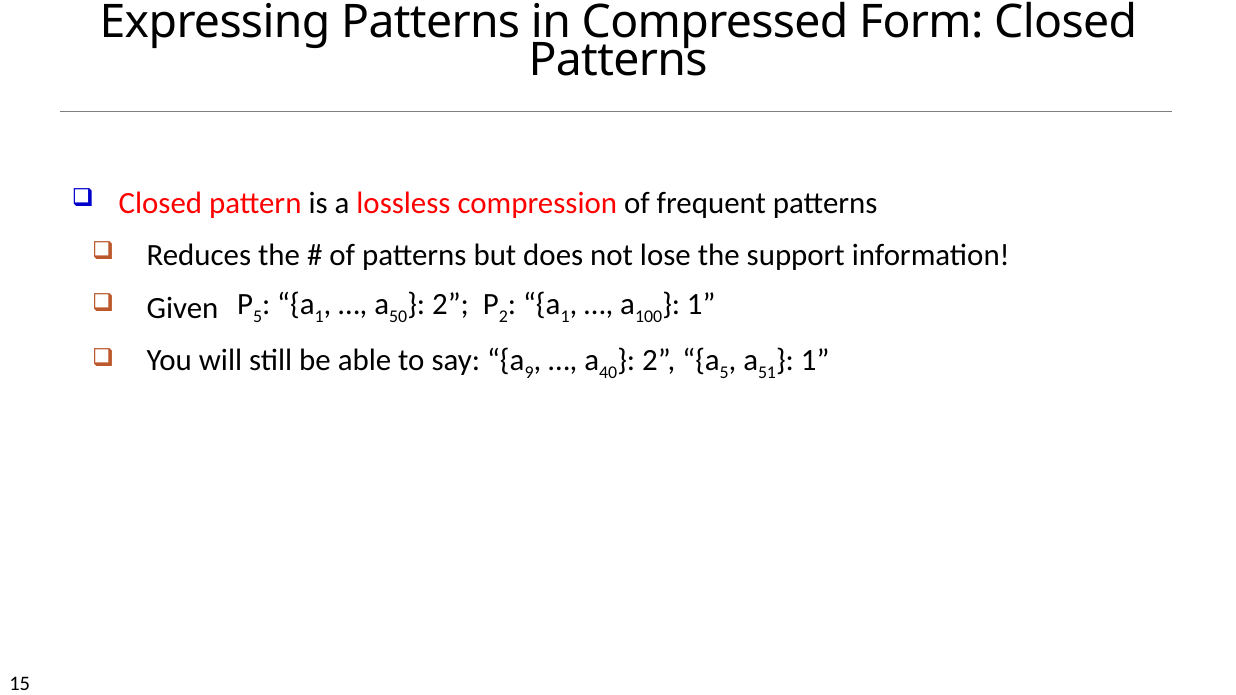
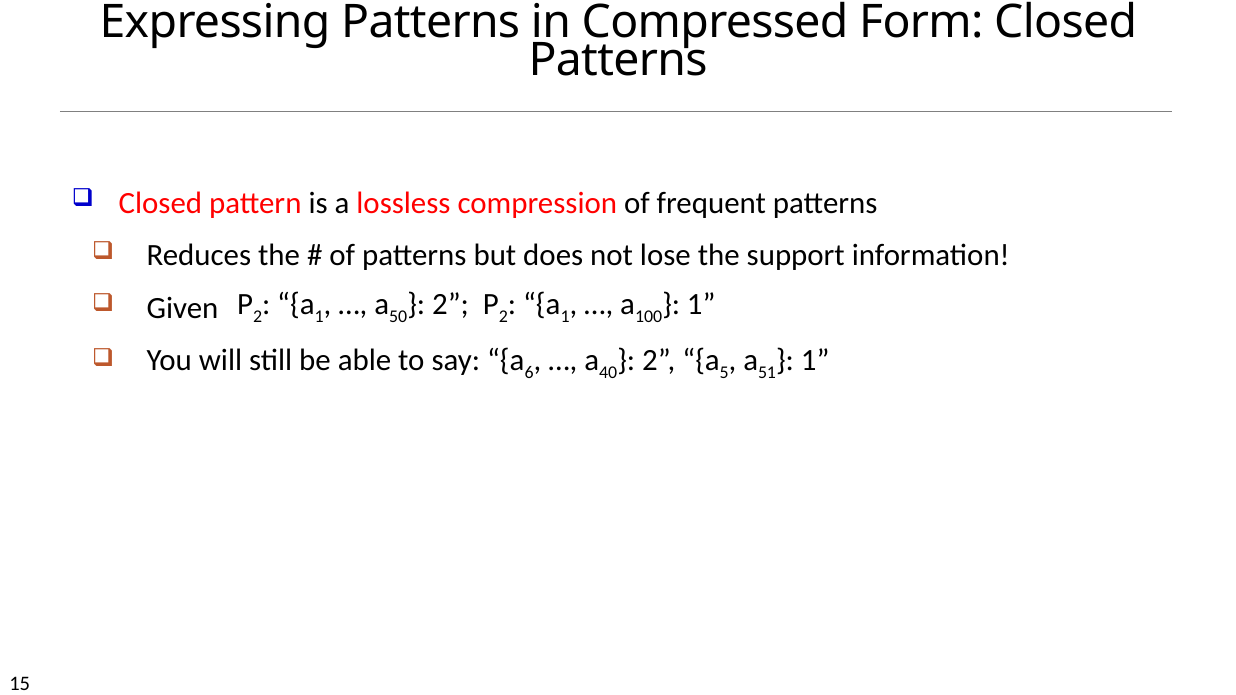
5 at (258, 317): 5 -> 2
9: 9 -> 6
